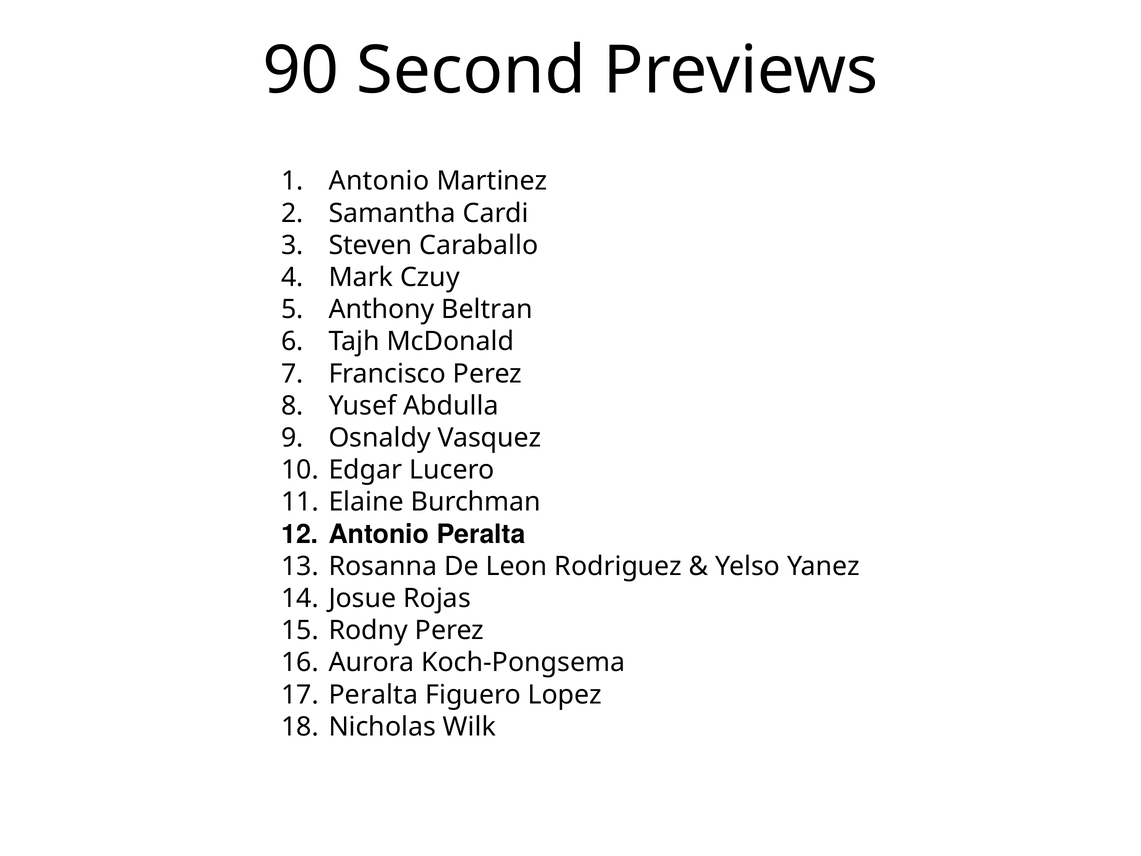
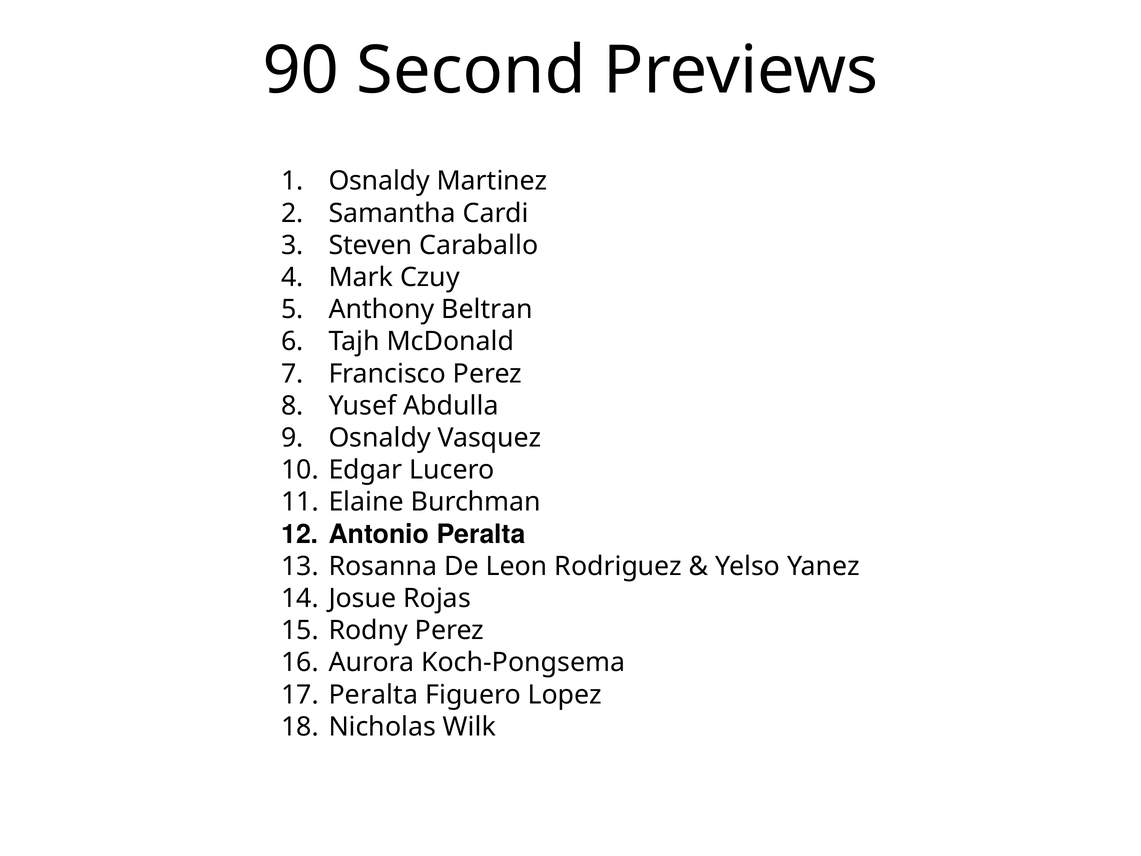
Antonio at (379, 181): Antonio -> Osnaldy
